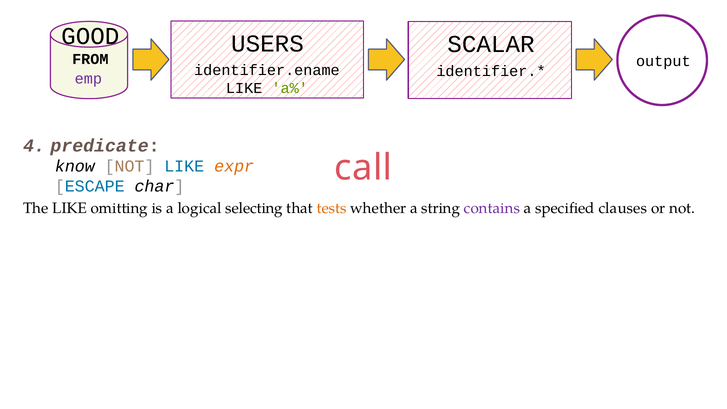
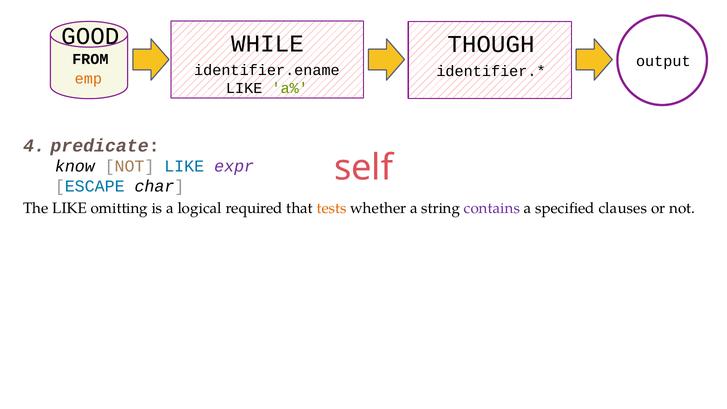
USERS: USERS -> WHILE
SCALAR: SCALAR -> THOUGH
emp colour: purple -> orange
call: call -> self
expr colour: orange -> purple
selecting: selecting -> required
